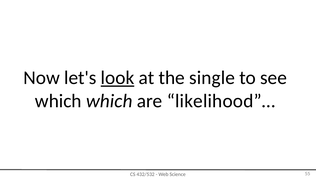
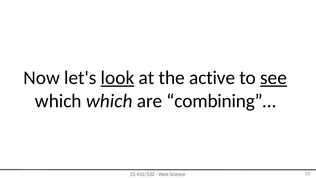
single: single -> active
see underline: none -> present
likelihood”…: likelihood”… -> combining”…
